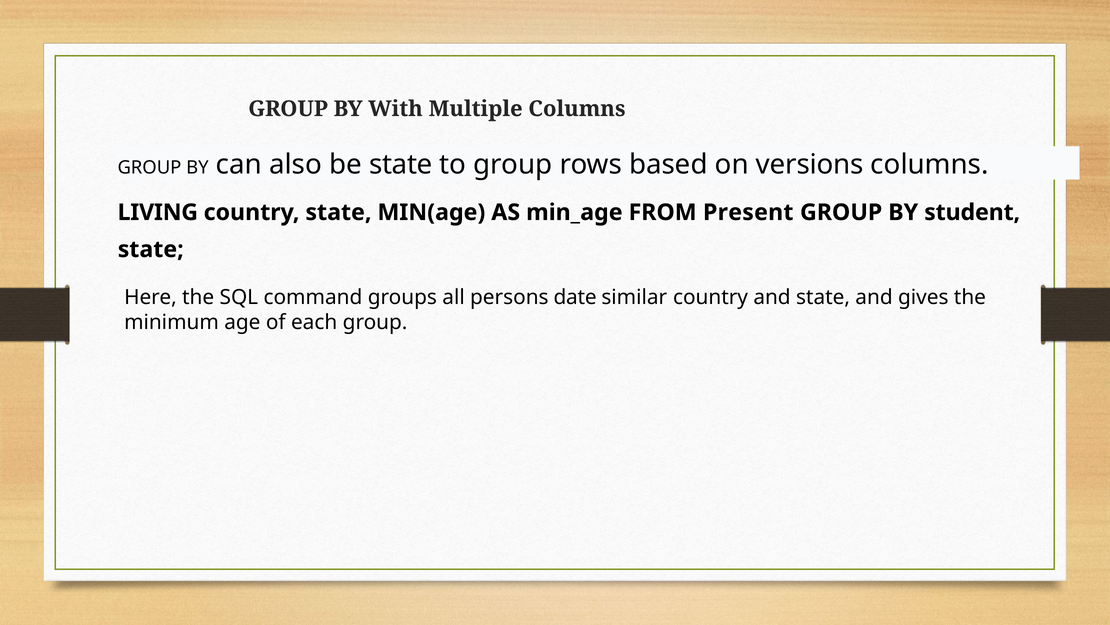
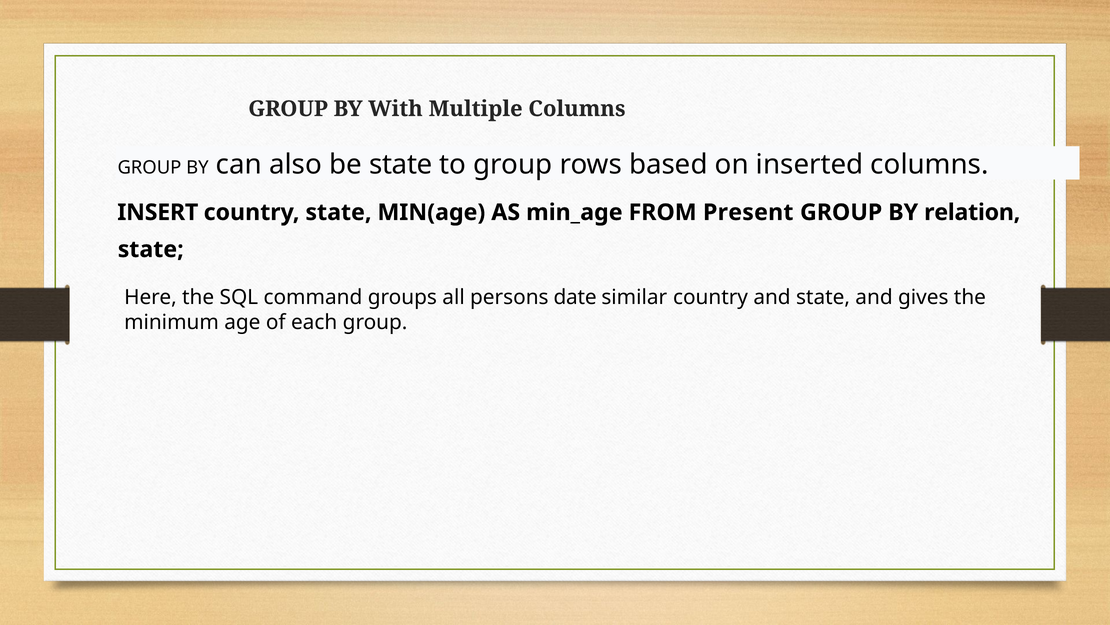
versions: versions -> inserted
LIVING: LIVING -> INSERT
student: student -> relation
